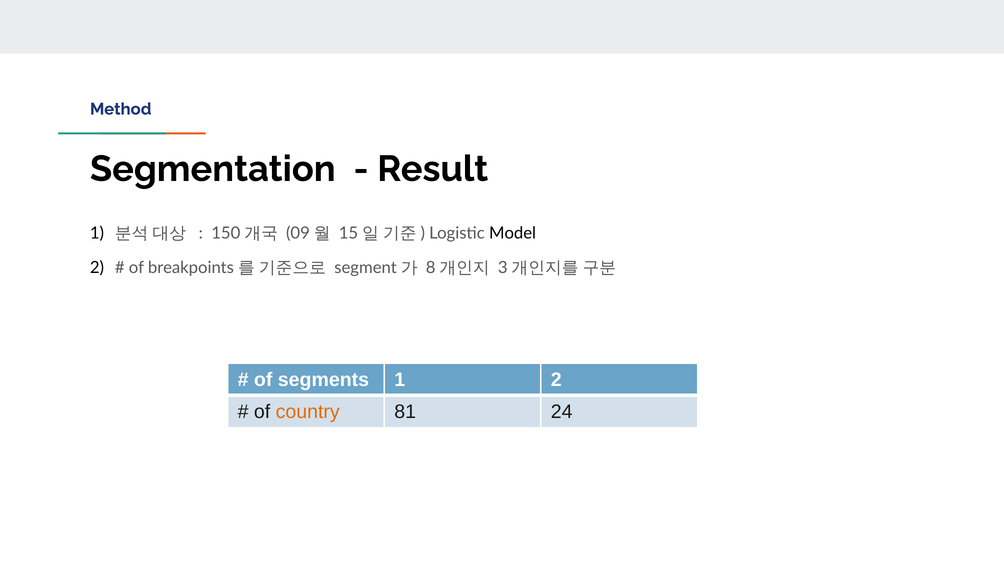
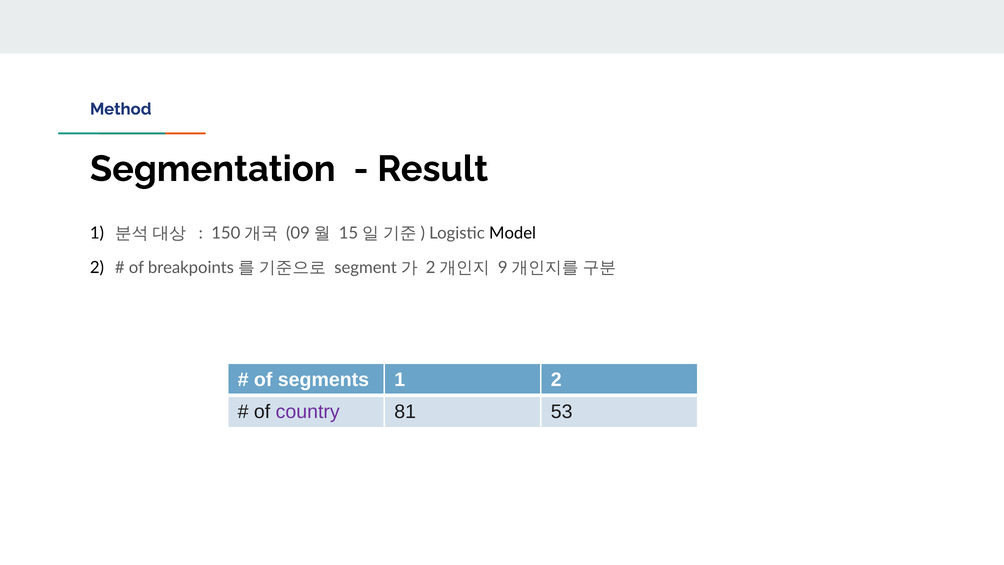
8 at (431, 267): 8 -> 2
3: 3 -> 9
country colour: orange -> purple
24: 24 -> 53
